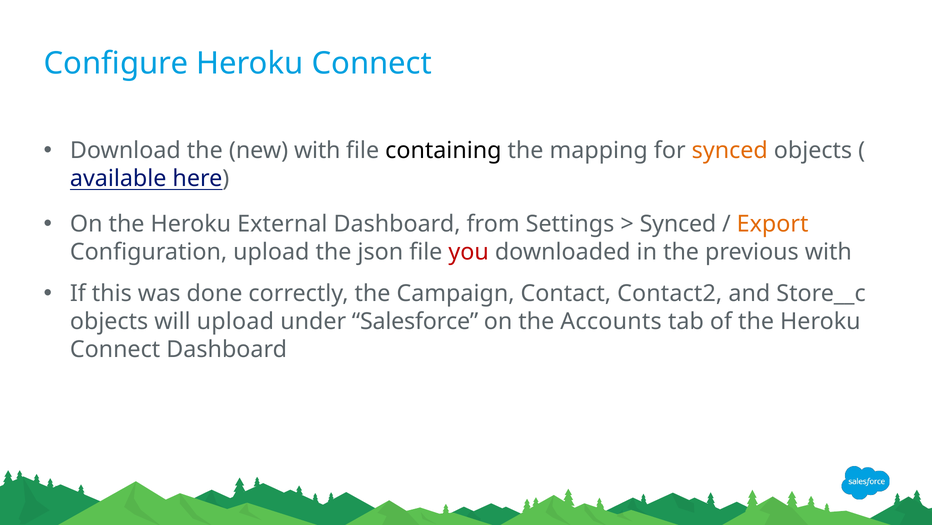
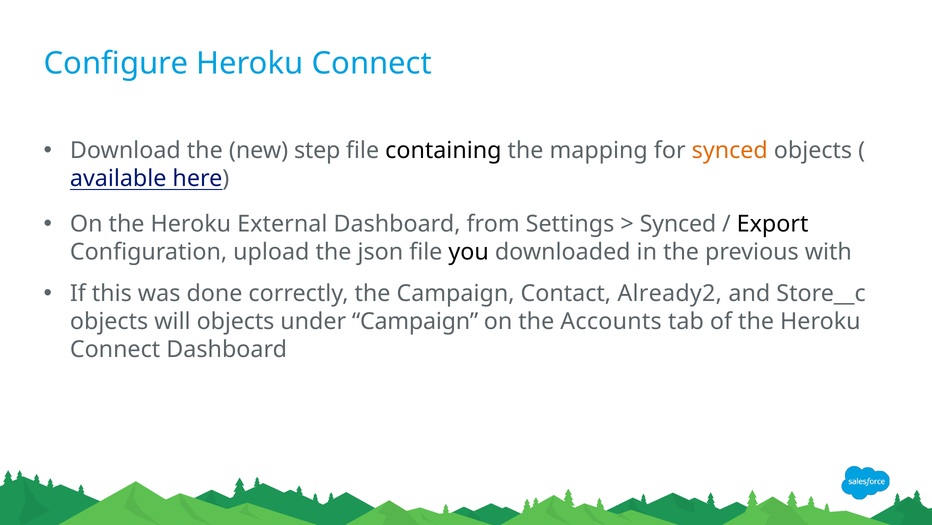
new with: with -> step
Export colour: orange -> black
you colour: red -> black
Contact2: Contact2 -> Already2
will upload: upload -> objects
under Salesforce: Salesforce -> Campaign
